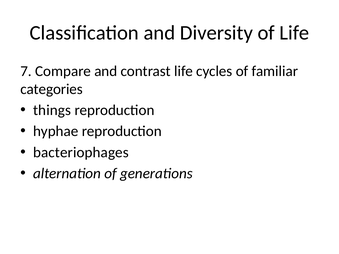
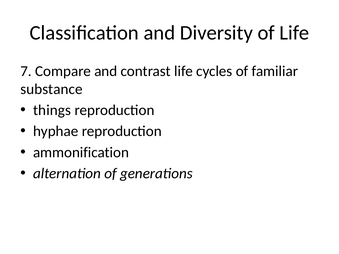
categories: categories -> substance
bacteriophages: bacteriophages -> ammonification
